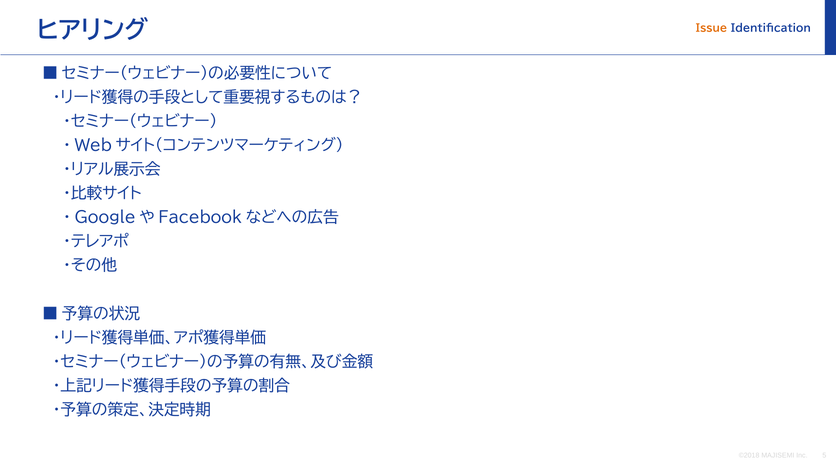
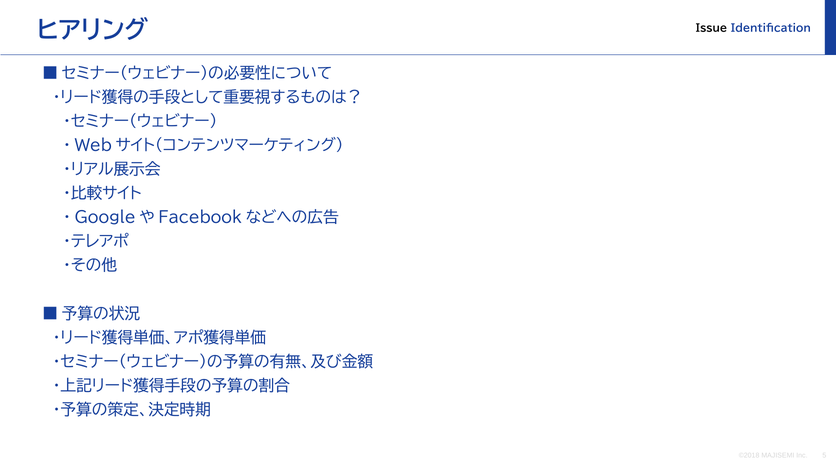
Issue colour: orange -> black
